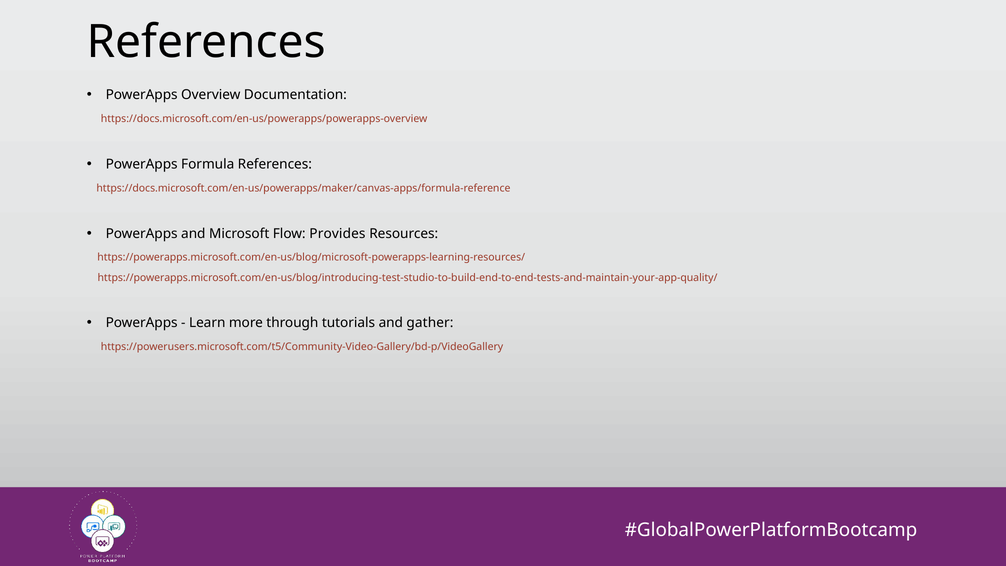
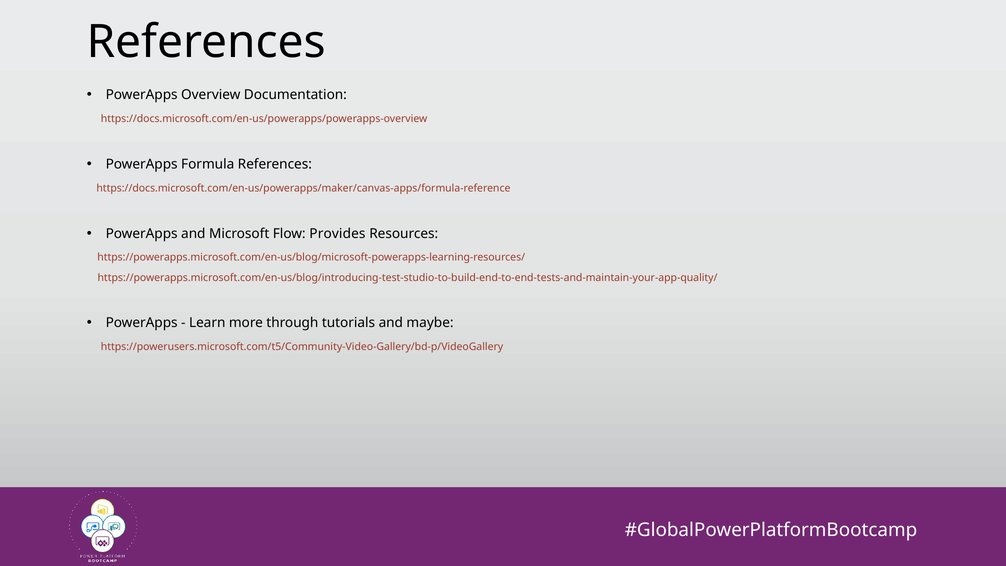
gather: gather -> maybe
